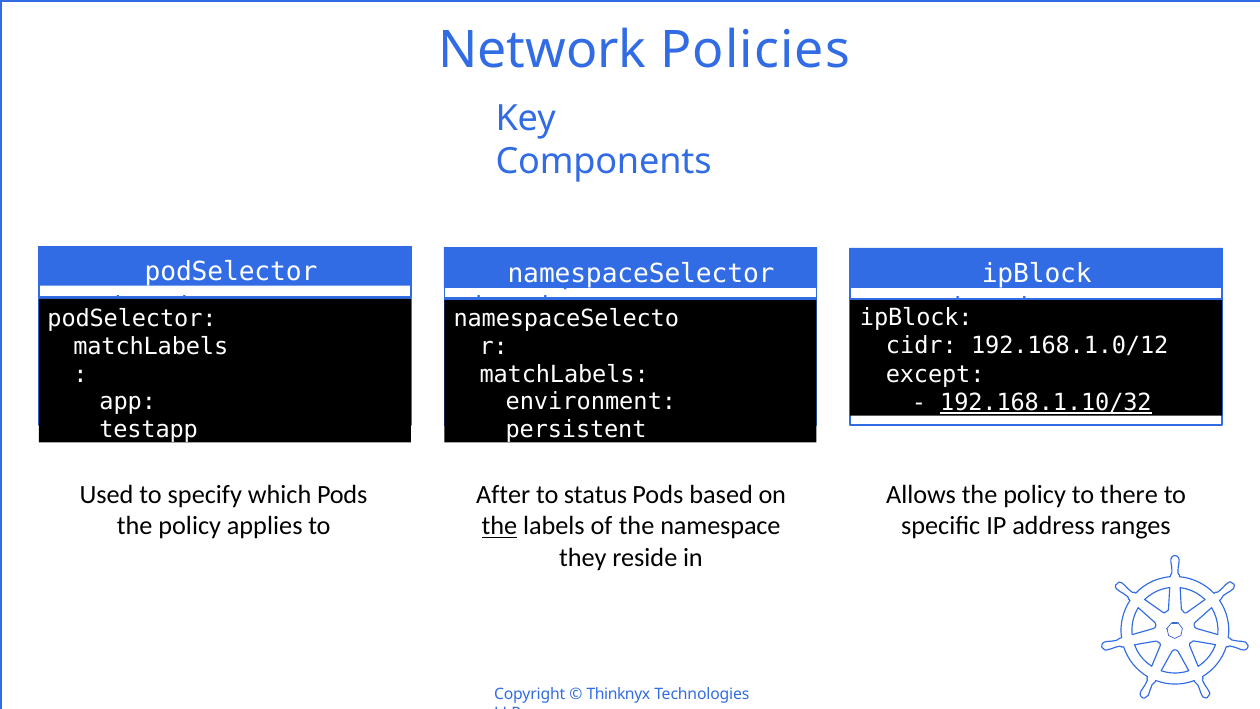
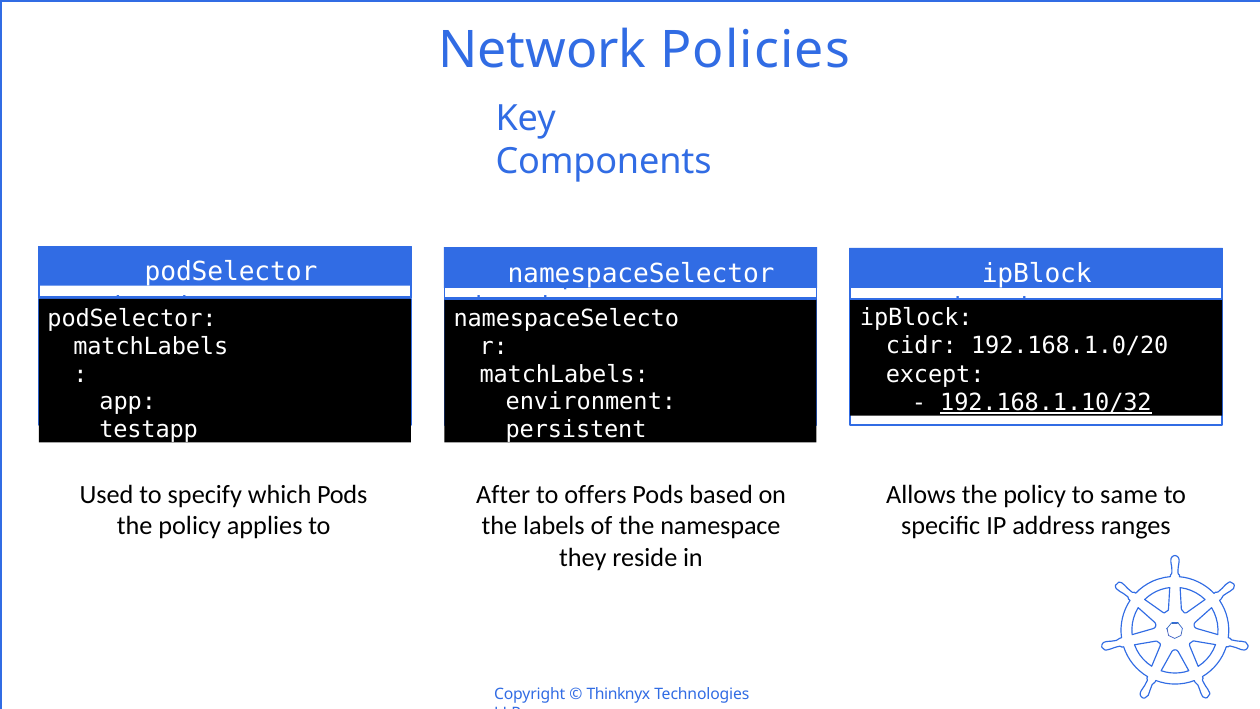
192.168.1.0/12: 192.168.1.0/12 -> 192.168.1.0/20
status: status -> offers
there: there -> same
the at (499, 526) underline: present -> none
